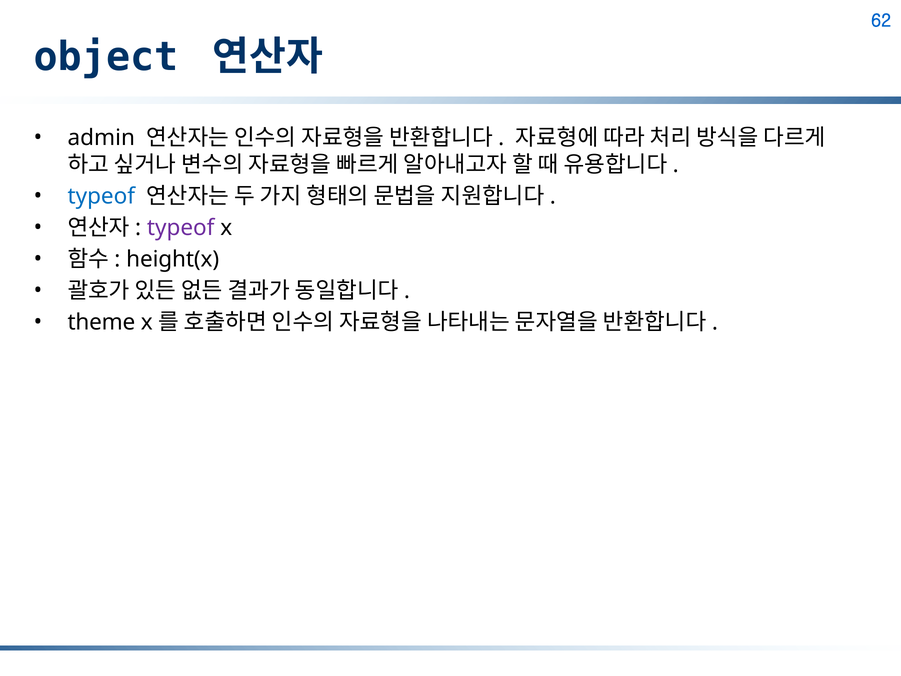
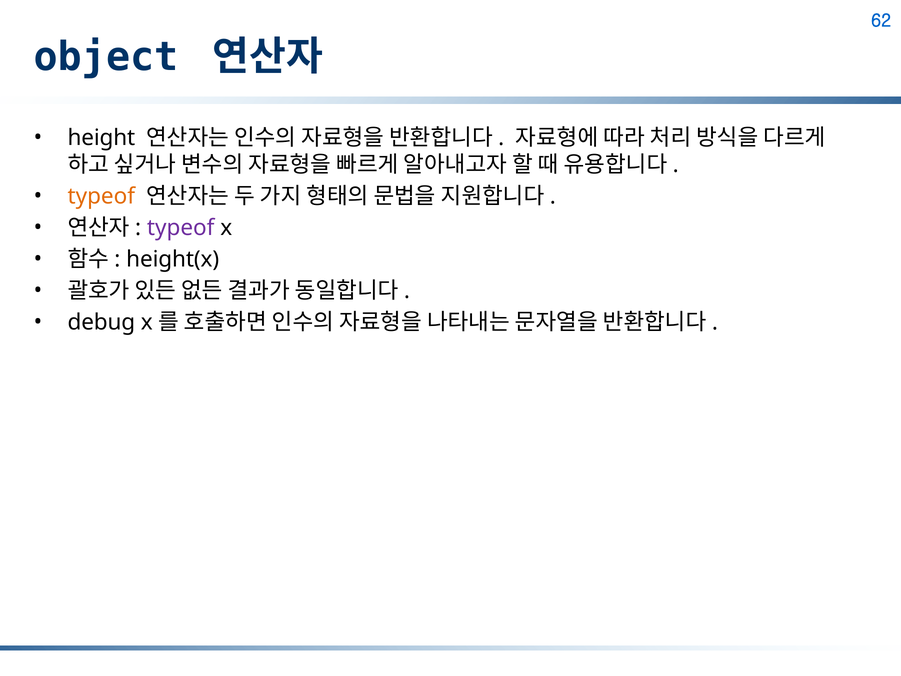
admin: admin -> height
typeof at (101, 196) colour: blue -> orange
theme: theme -> debug
